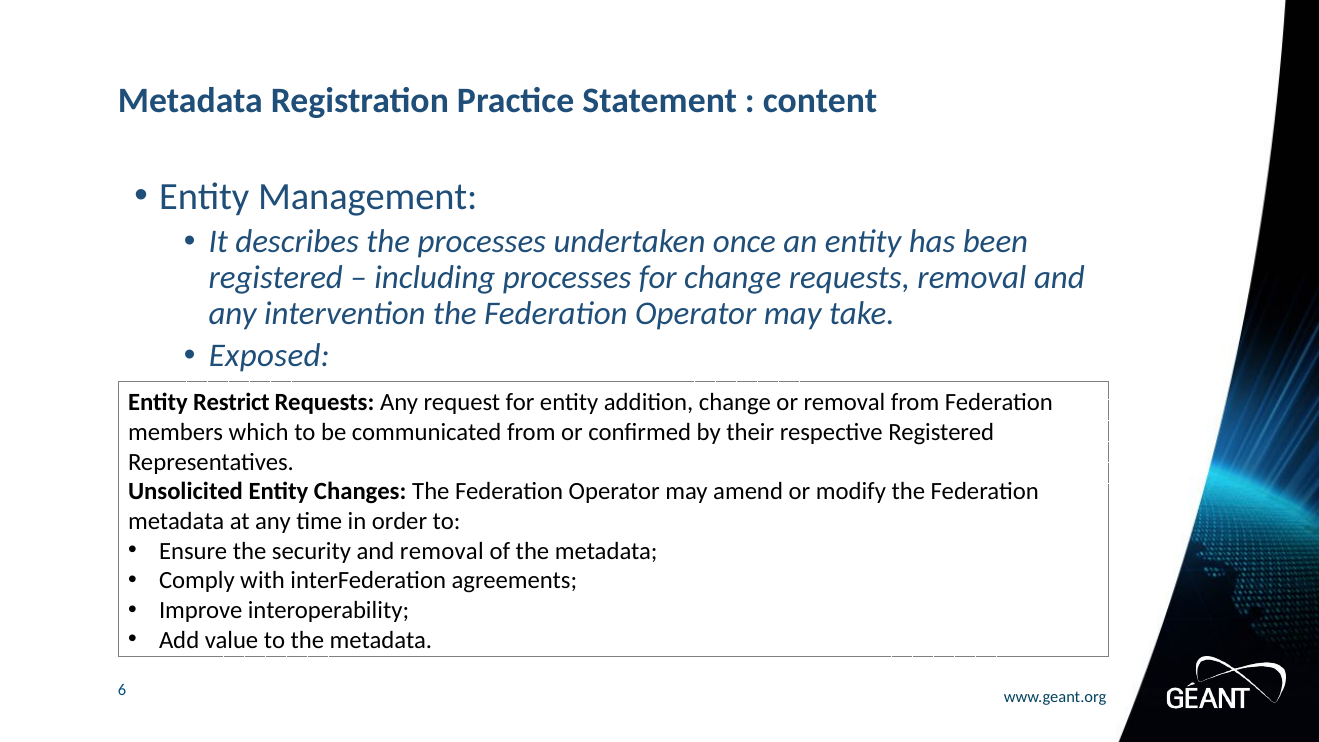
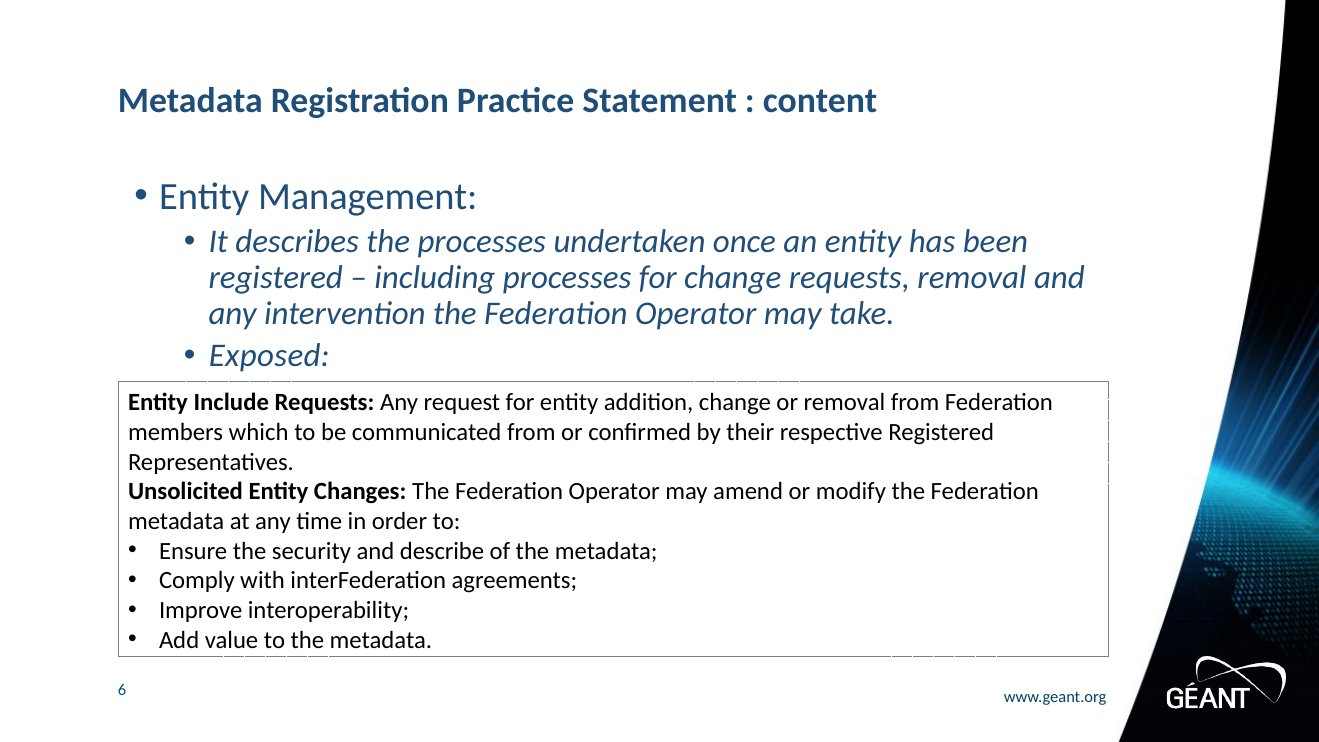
Restrict: Restrict -> Include
and removal: removal -> describe
